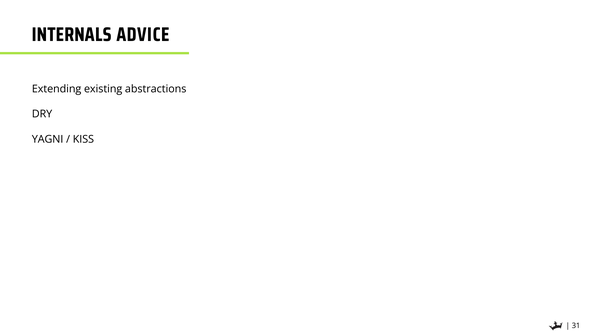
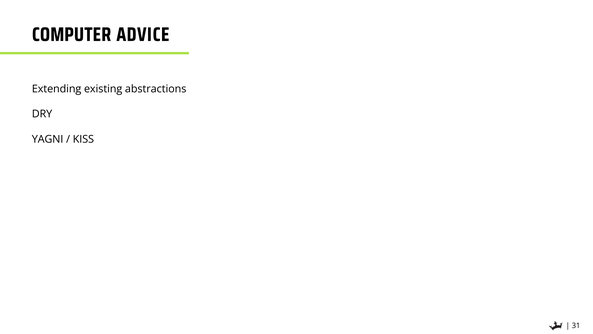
INTERNALS: INTERNALS -> COMPUTER
